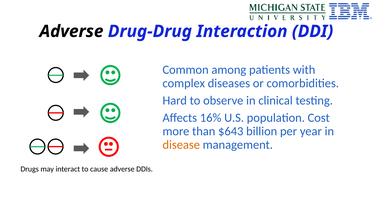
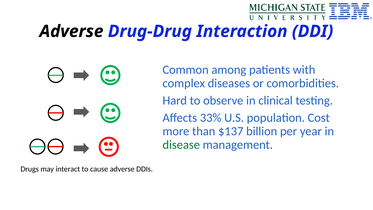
16%: 16% -> 33%
$643: $643 -> $137
disease colour: orange -> green
